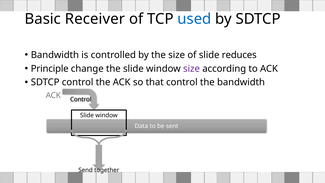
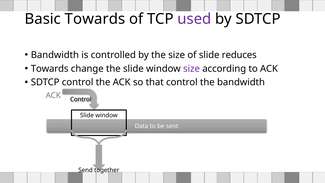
Basic Receiver: Receiver -> Towards
used colour: blue -> purple
Principle at (50, 69): Principle -> Towards
